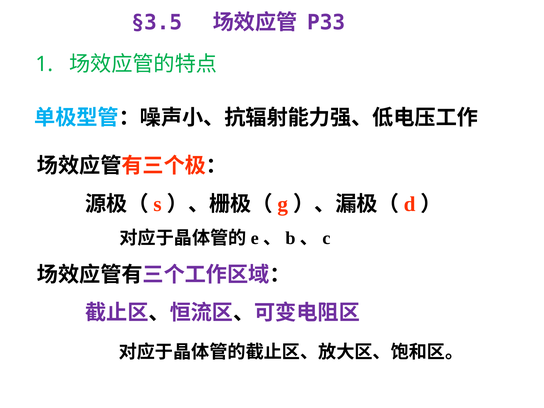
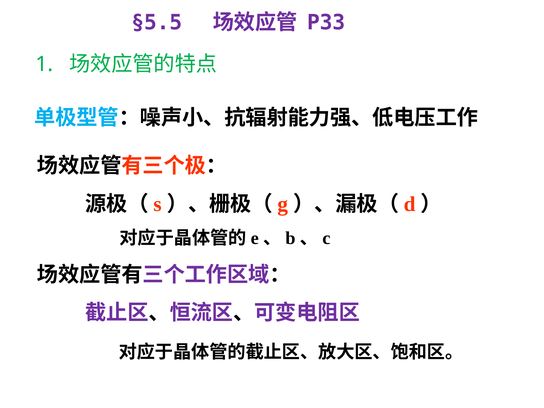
§3.5: §3.5 -> §5.5
